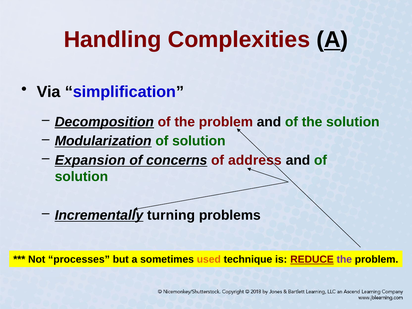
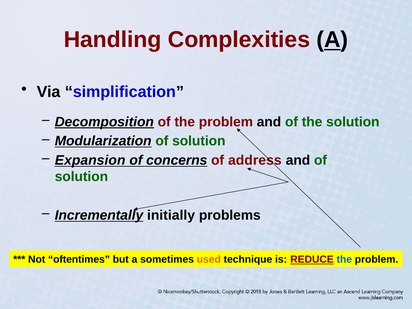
turning: turning -> initially
processes: processes -> oftentimes
the at (344, 260) colour: purple -> blue
